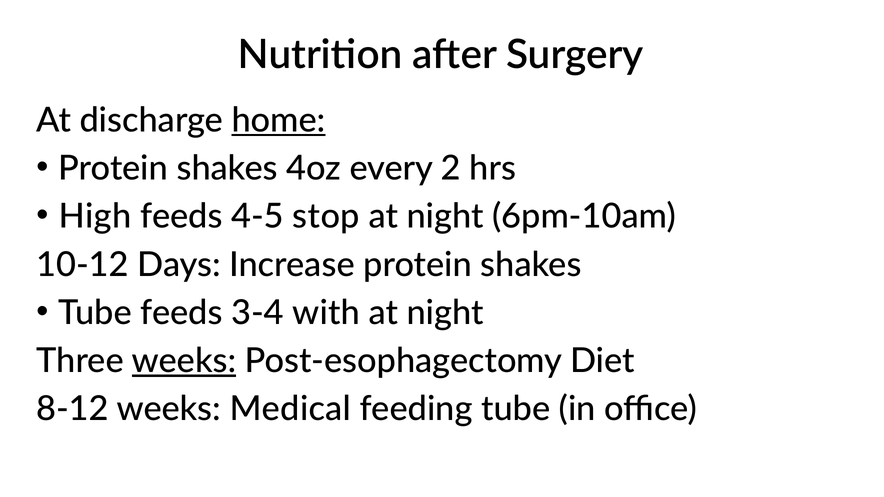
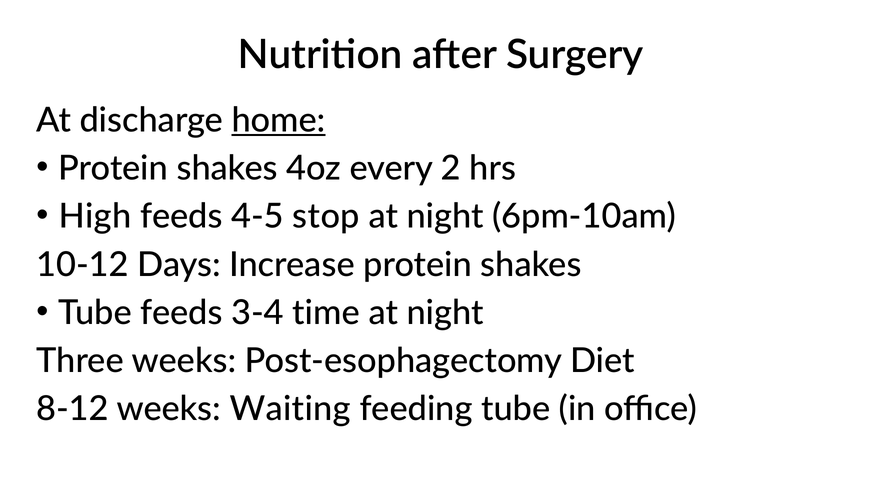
with: with -> time
weeks at (184, 361) underline: present -> none
Medical: Medical -> Waiting
